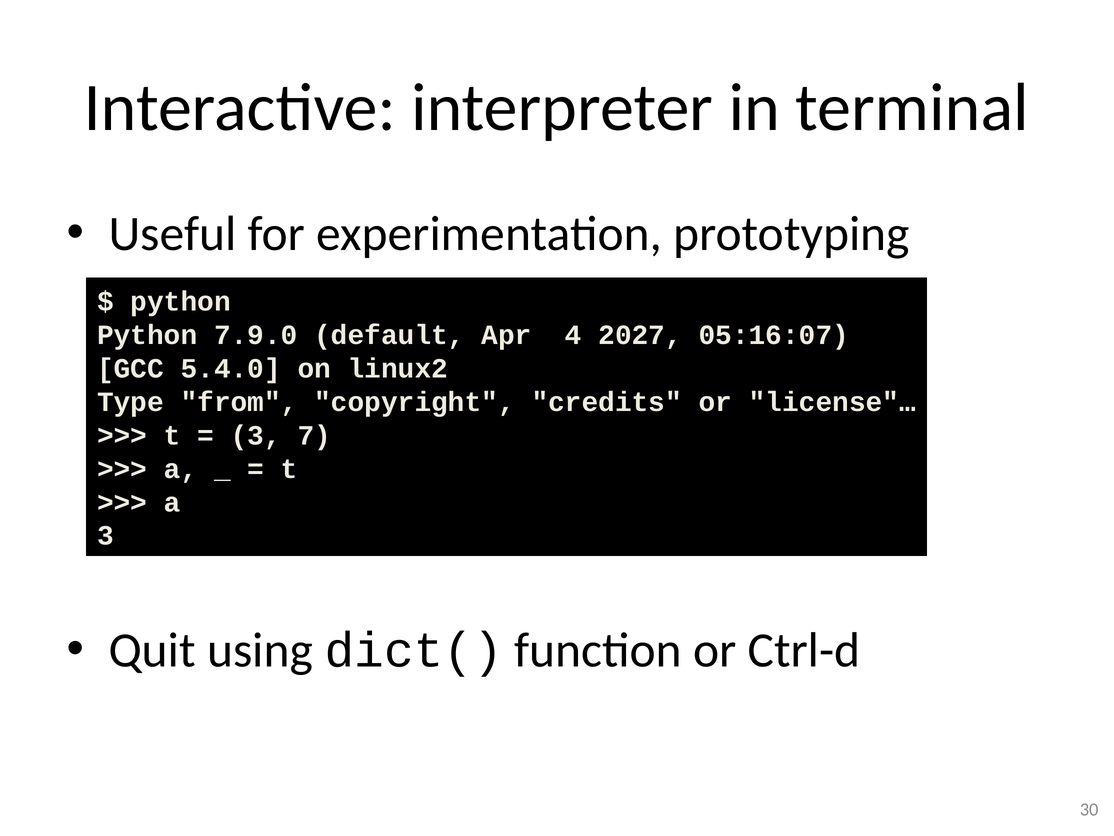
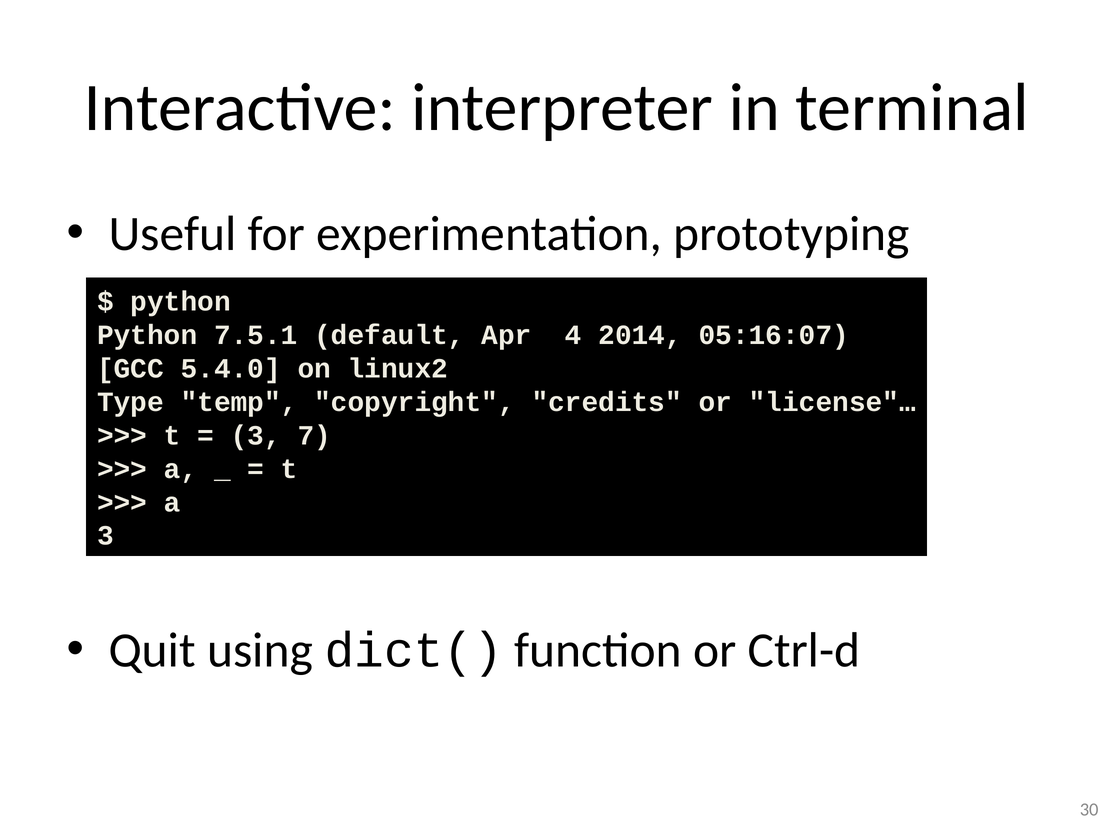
7.9.0: 7.9.0 -> 7.5.1
2027: 2027 -> 2014
from: from -> temp
